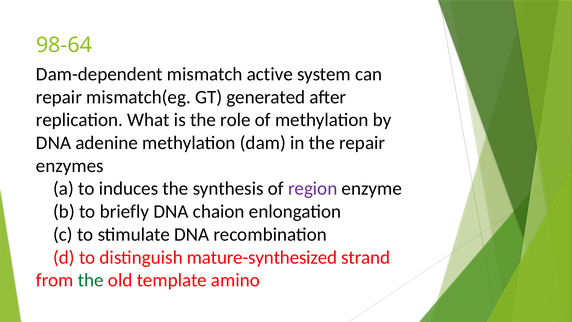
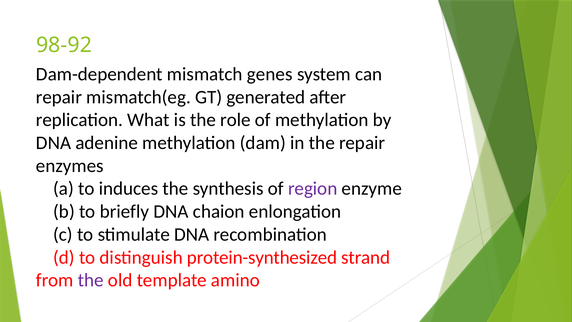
98-64: 98-64 -> 98-92
active: active -> genes
mature-synthesized: mature-synthesized -> protein-synthesized
the at (91, 280) colour: green -> purple
